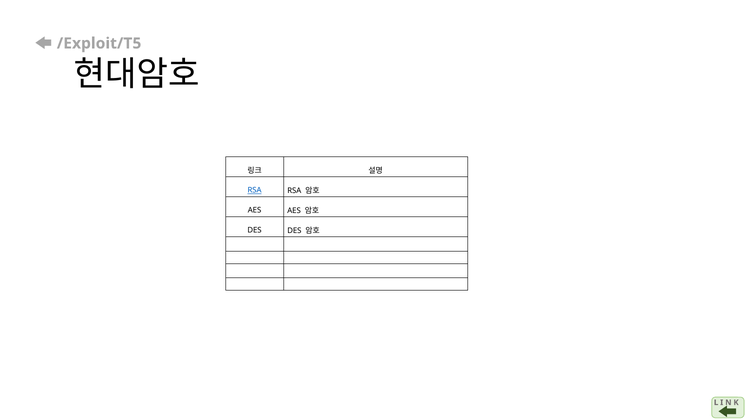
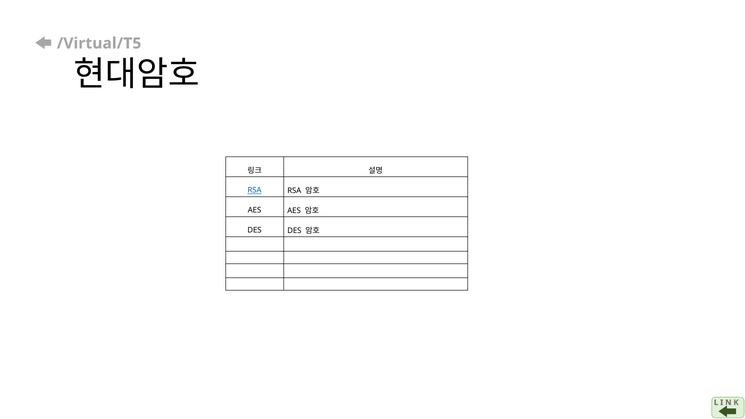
/Exploit/T5: /Exploit/T5 -> /Virtual/T5
